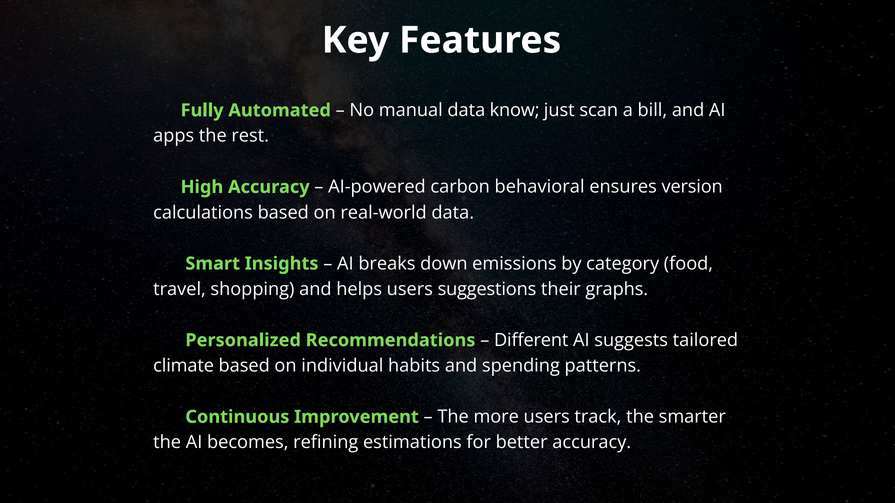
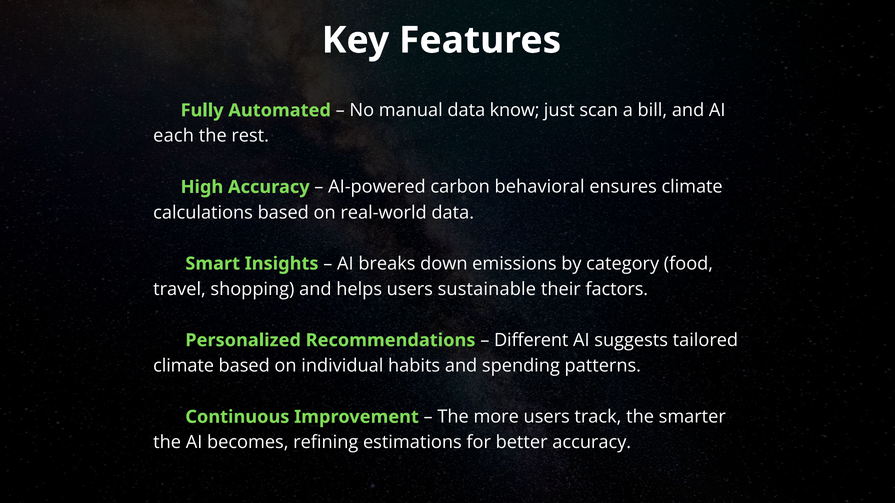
apps: apps -> each
ensures version: version -> climate
suggestions: suggestions -> sustainable
graphs: graphs -> factors
